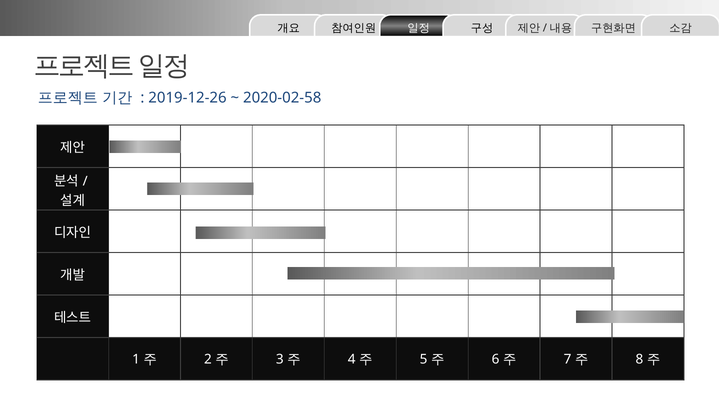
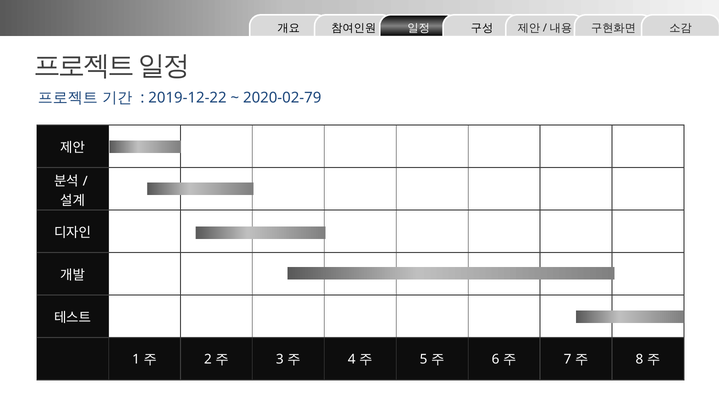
2019-12-26: 2019-12-26 -> 2019-12-22
2020-02-58: 2020-02-58 -> 2020-02-79
